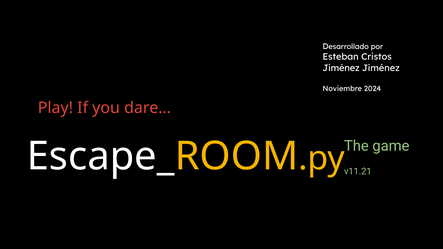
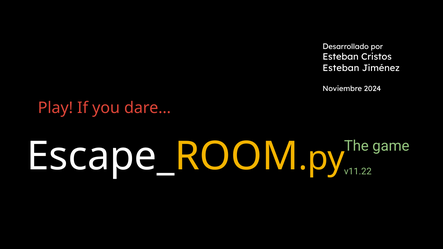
Jiménez at (341, 68): Jiménez -> Esteban
v11.21: v11.21 -> v11.22
